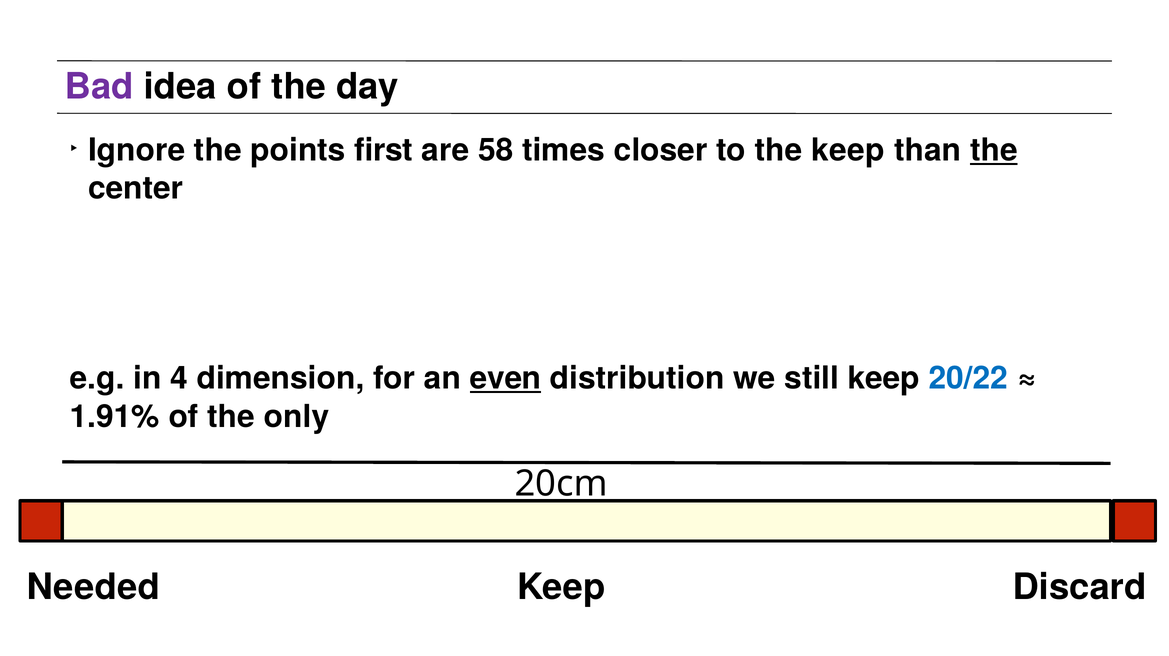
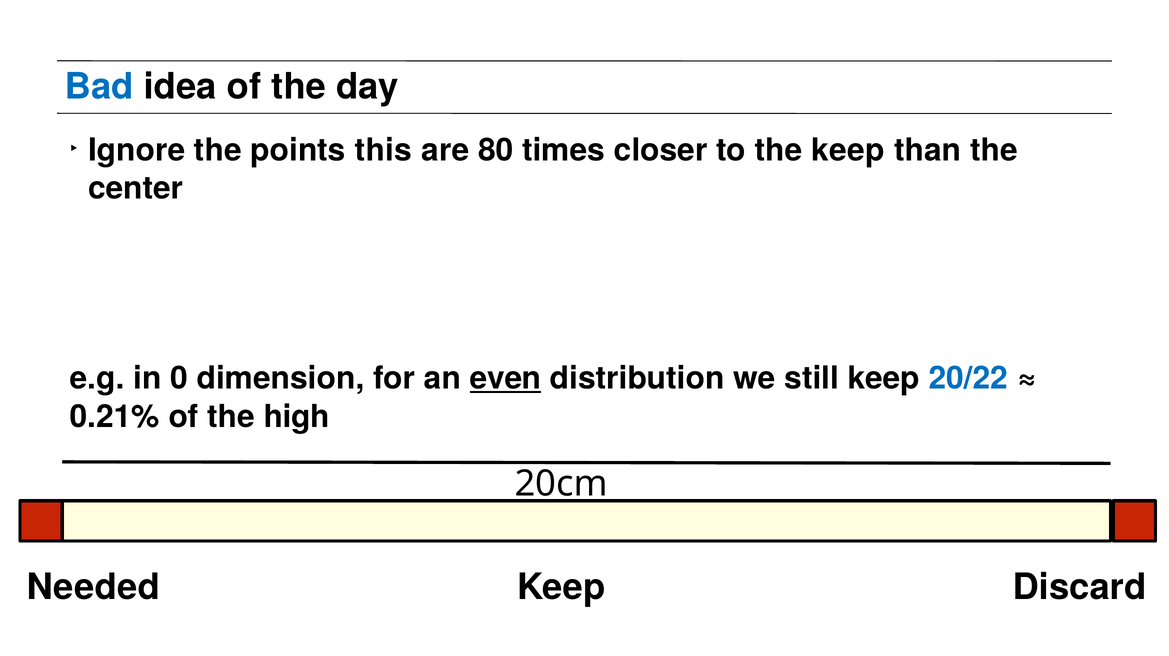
Bad colour: purple -> blue
first: first -> this
58: 58 -> 80
the at (994, 150) underline: present -> none
4: 4 -> 0
1.91%: 1.91% -> 0.21%
only: only -> high
